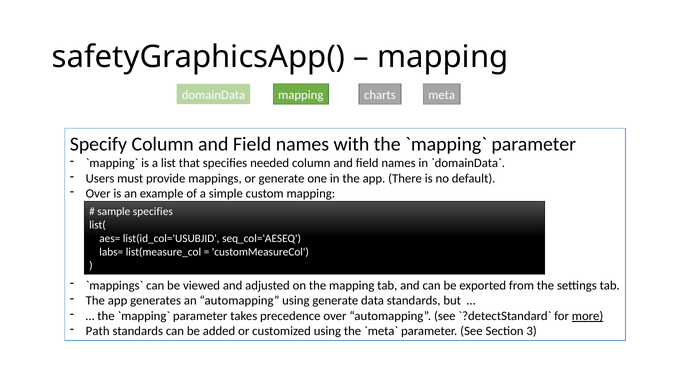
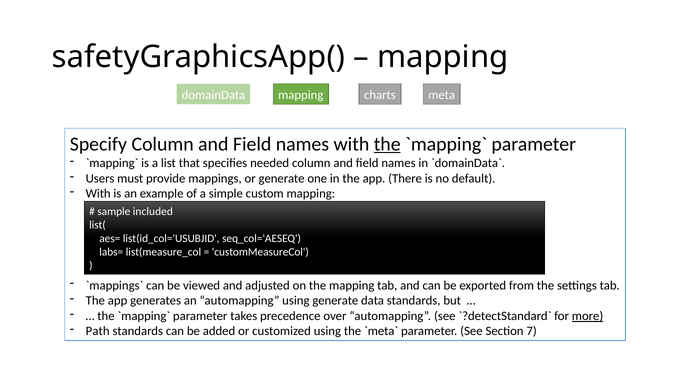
the at (387, 144) underline: none -> present
Over at (98, 194): Over -> With
sample specifies: specifies -> included
3: 3 -> 7
